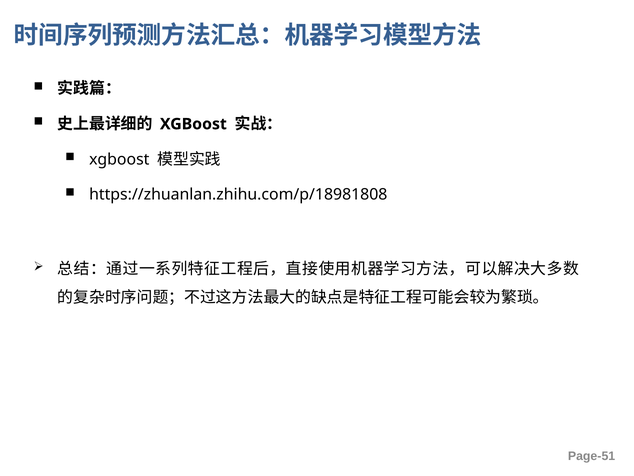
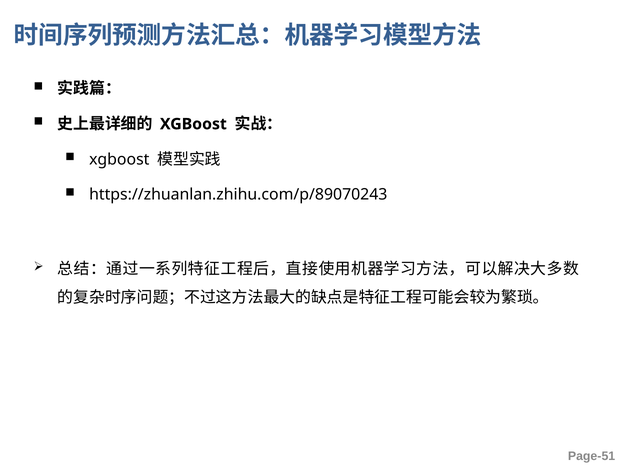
https://zhuanlan.zhihu.com/p/18981808: https://zhuanlan.zhihu.com/p/18981808 -> https://zhuanlan.zhihu.com/p/89070243
